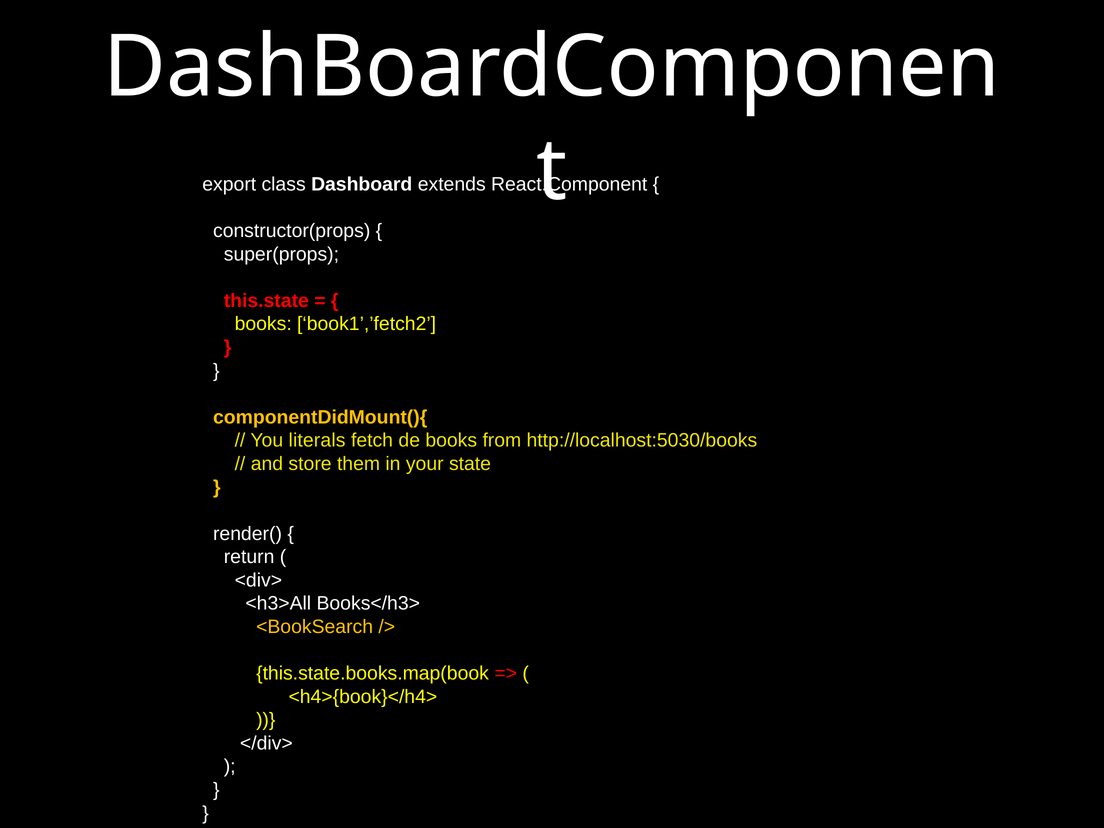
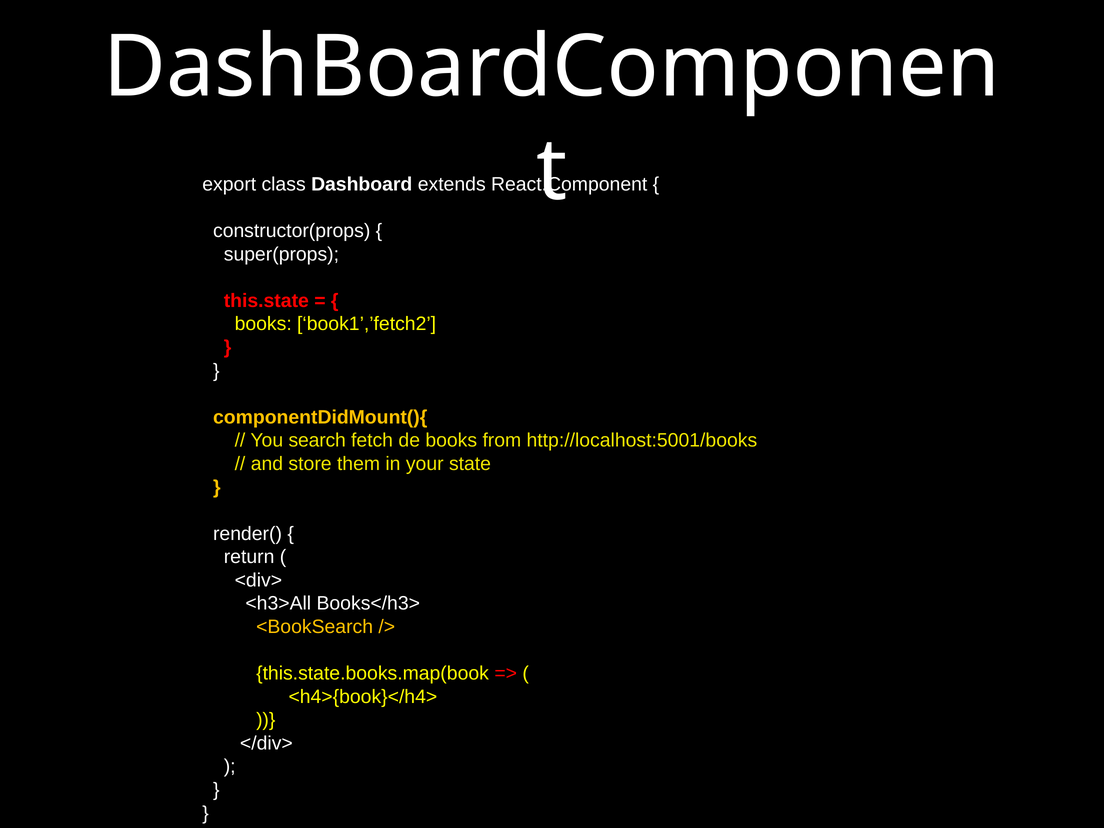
literals: literals -> search
http://localhost:5030/books: http://localhost:5030/books -> http://localhost:5001/books
